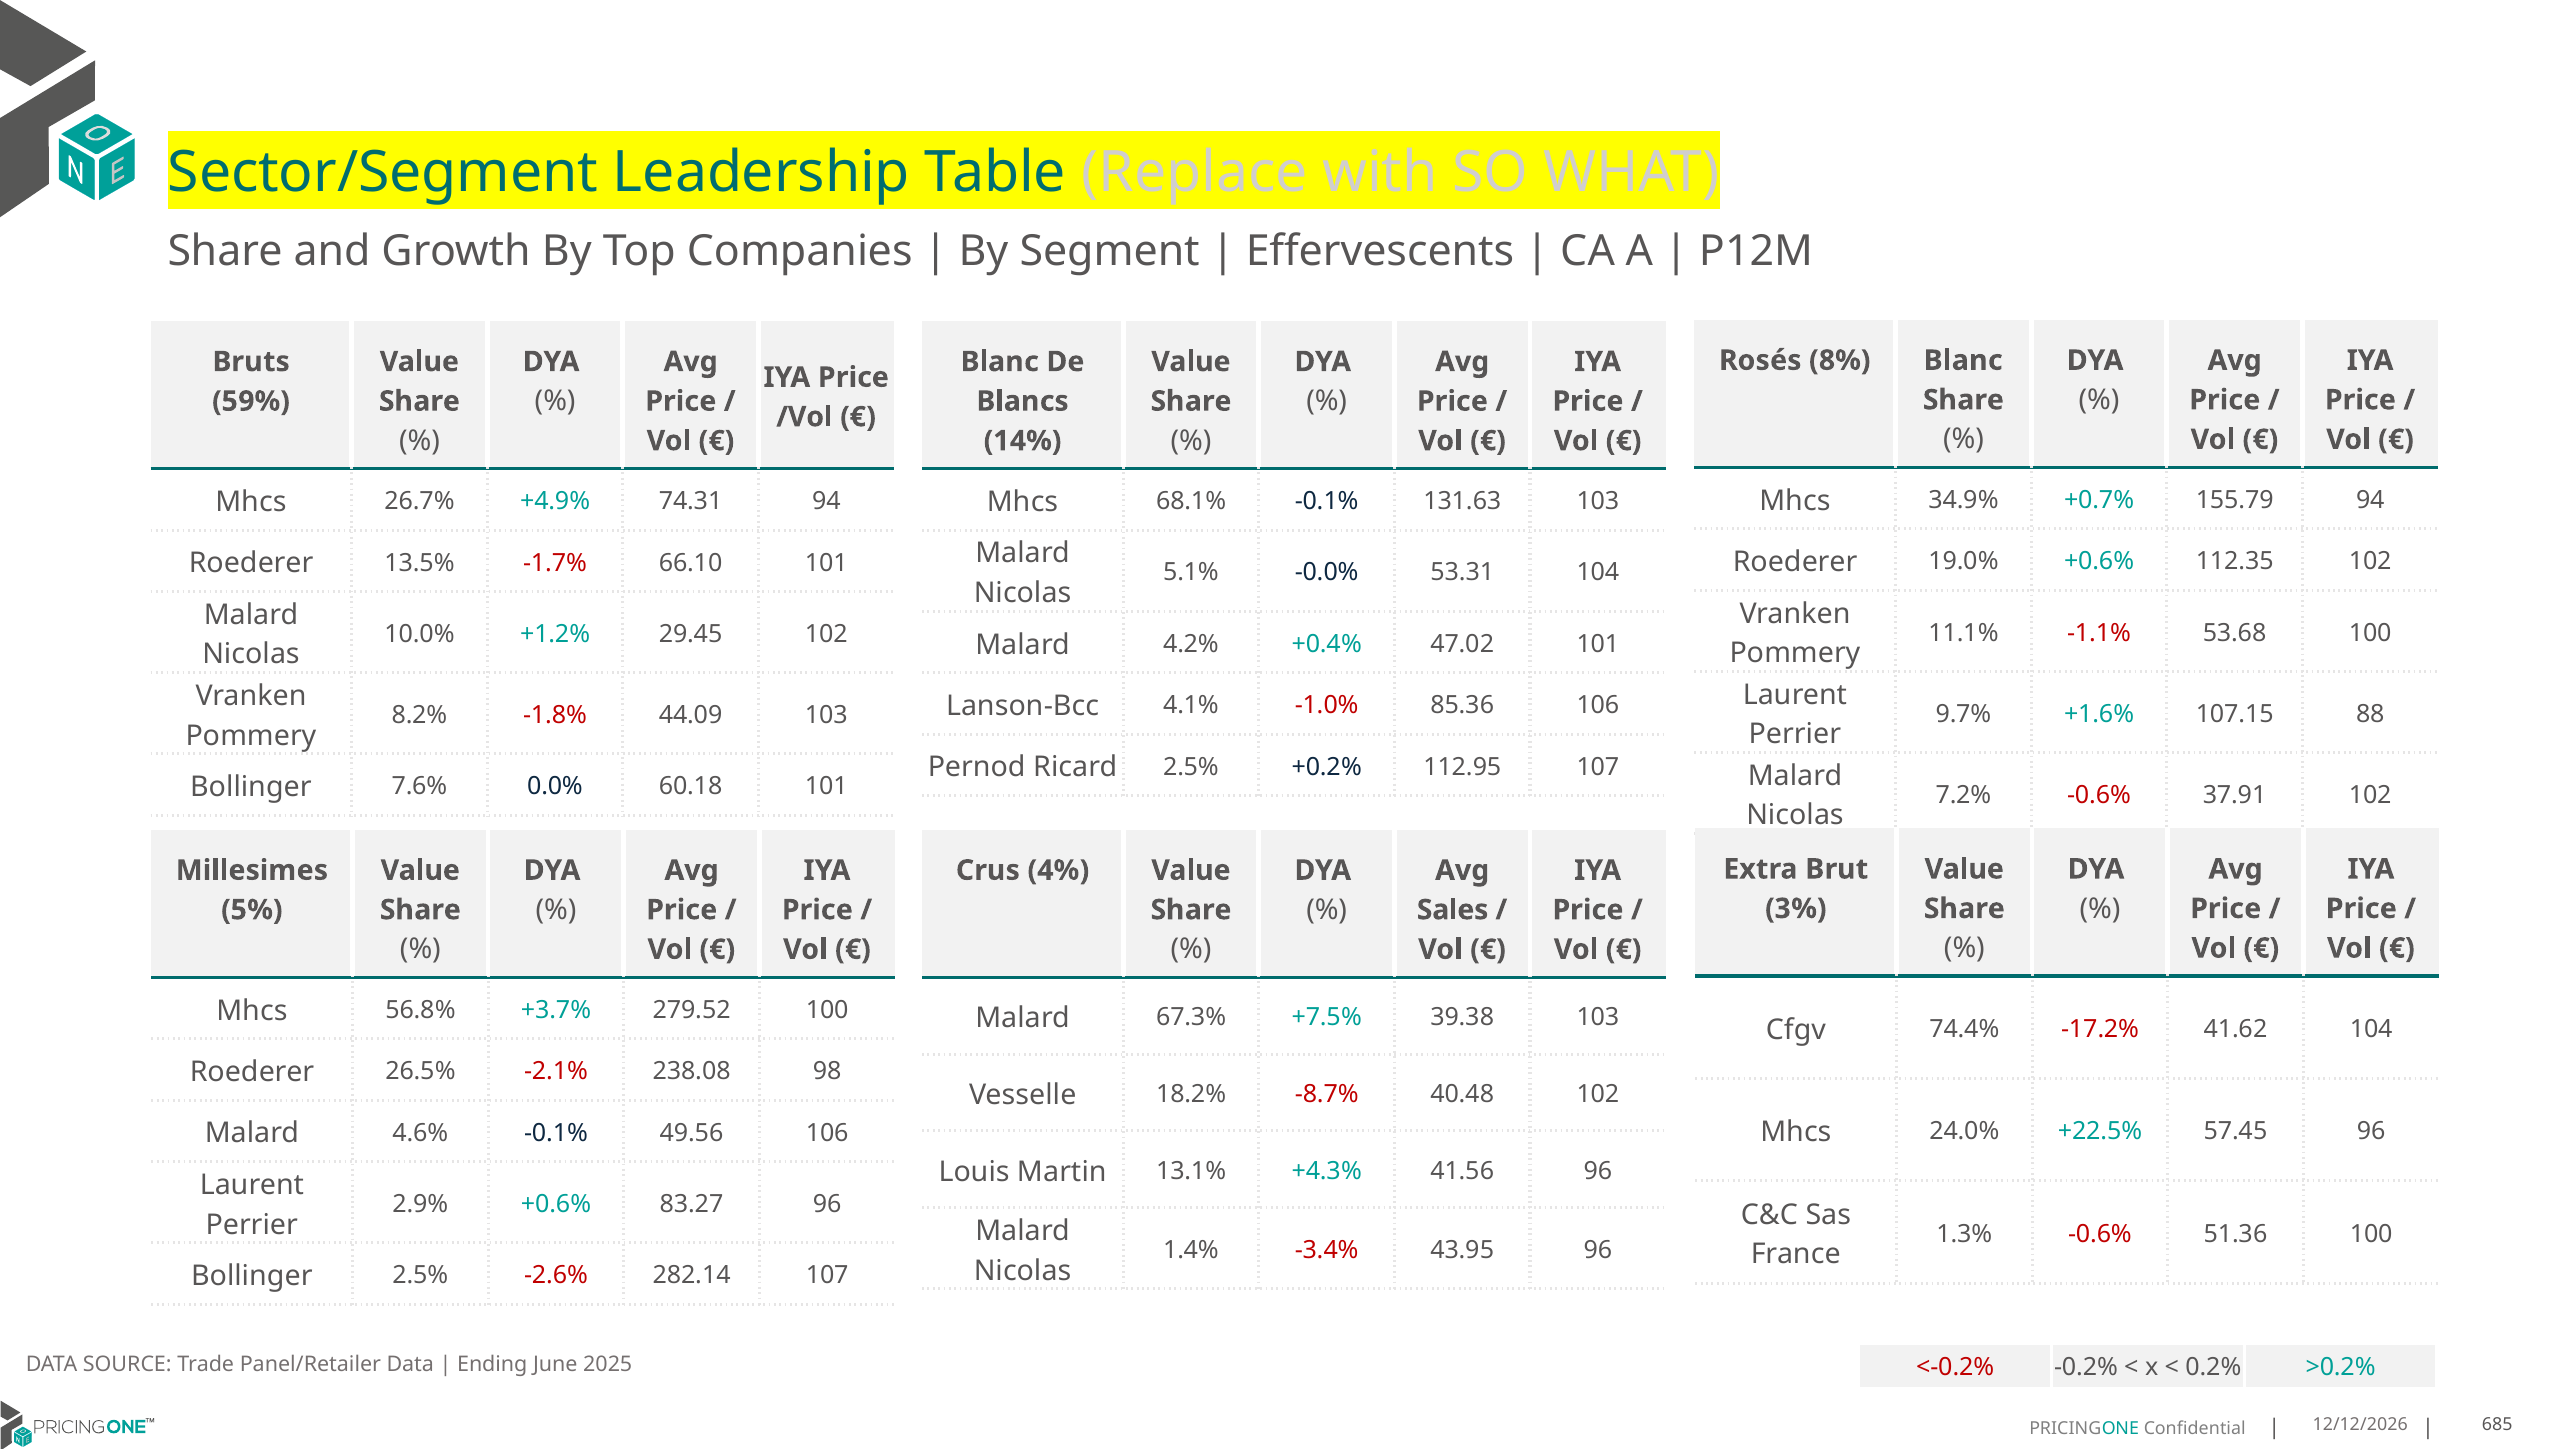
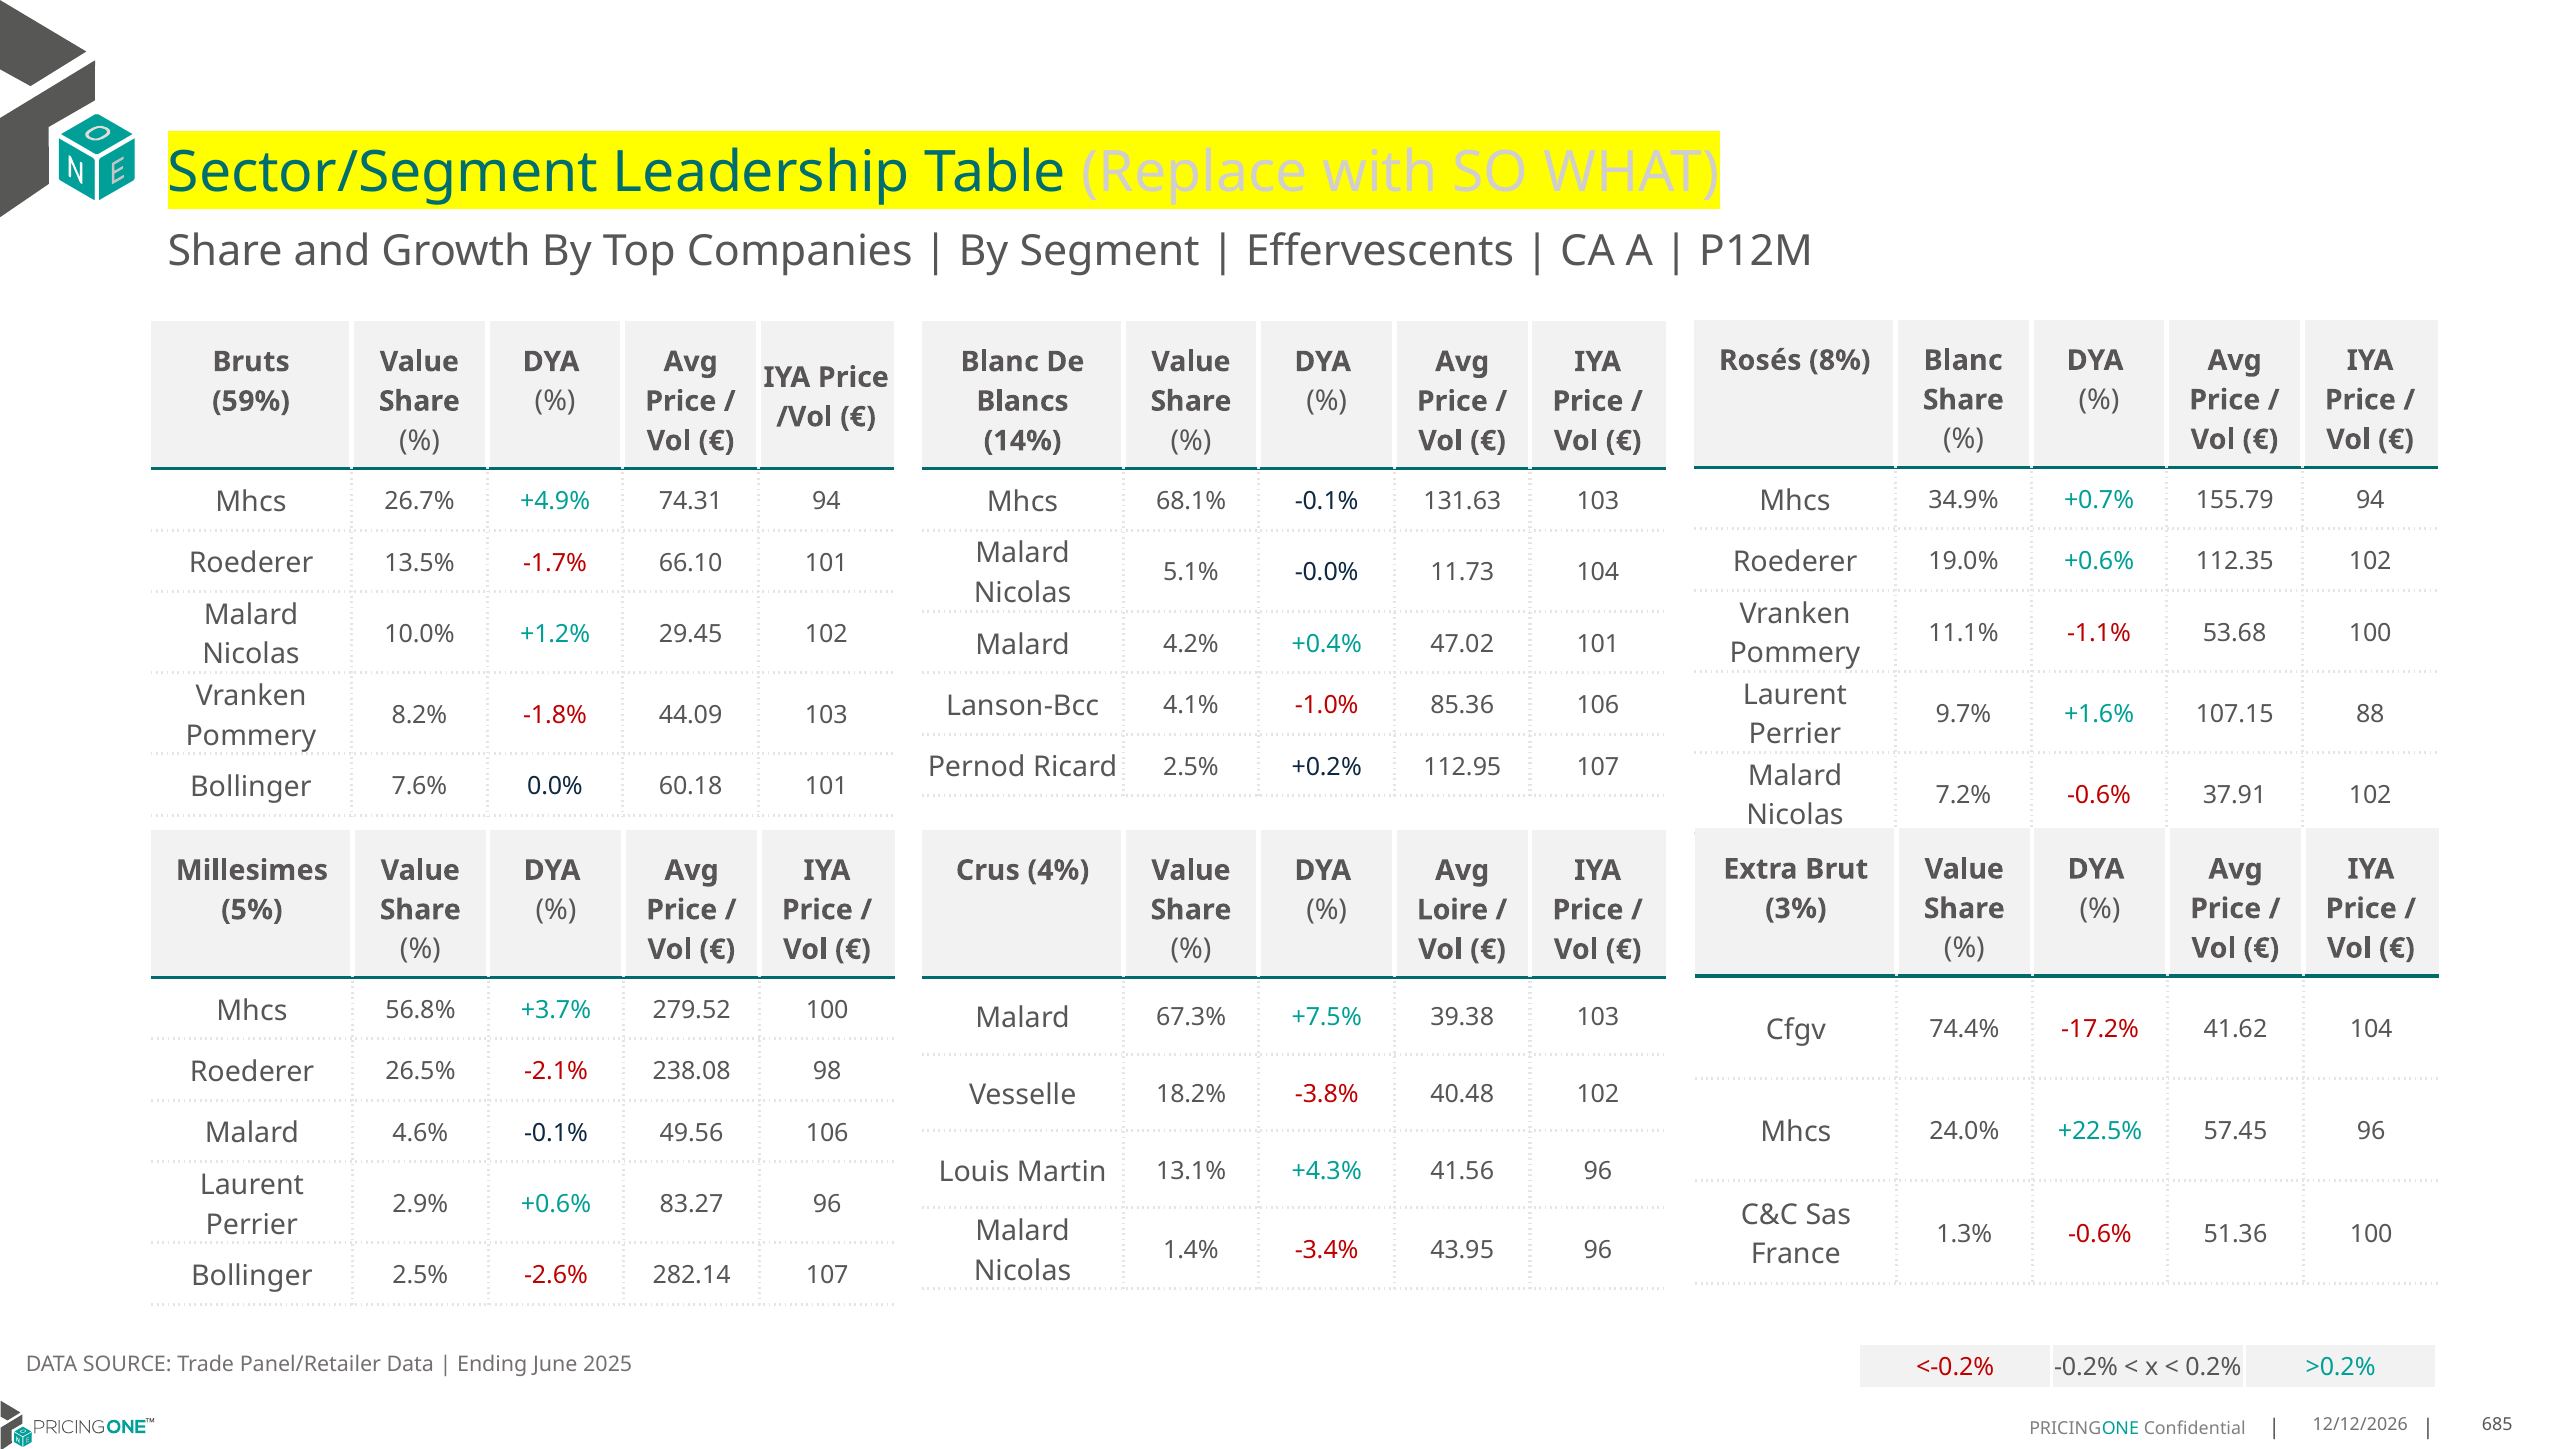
53.31: 53.31 -> 11.73
Sales: Sales -> Loire
-8.7%: -8.7% -> -3.8%
